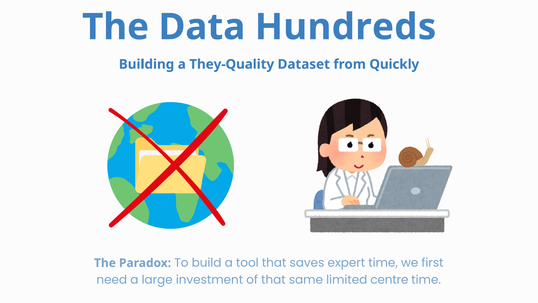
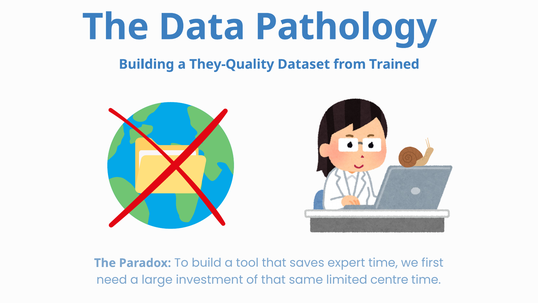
Hundreds: Hundreds -> Pathology
Quickly: Quickly -> Trained
